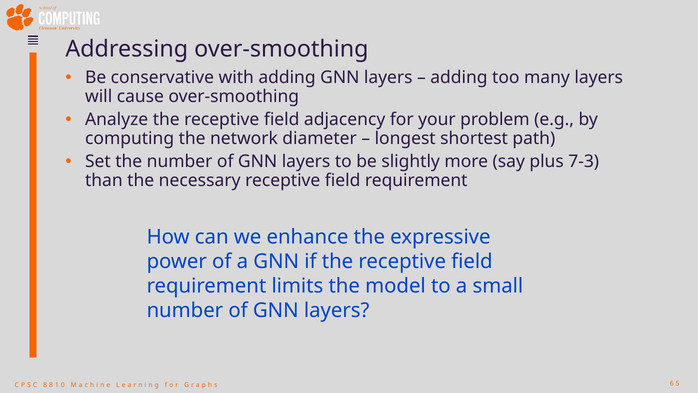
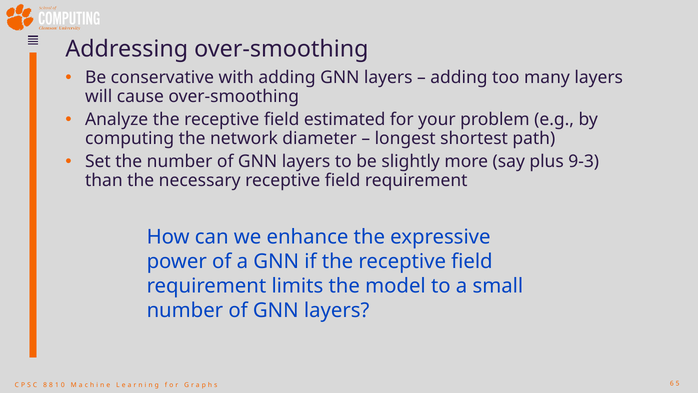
adjacency: adjacency -> estimated
7-3: 7-3 -> 9-3
